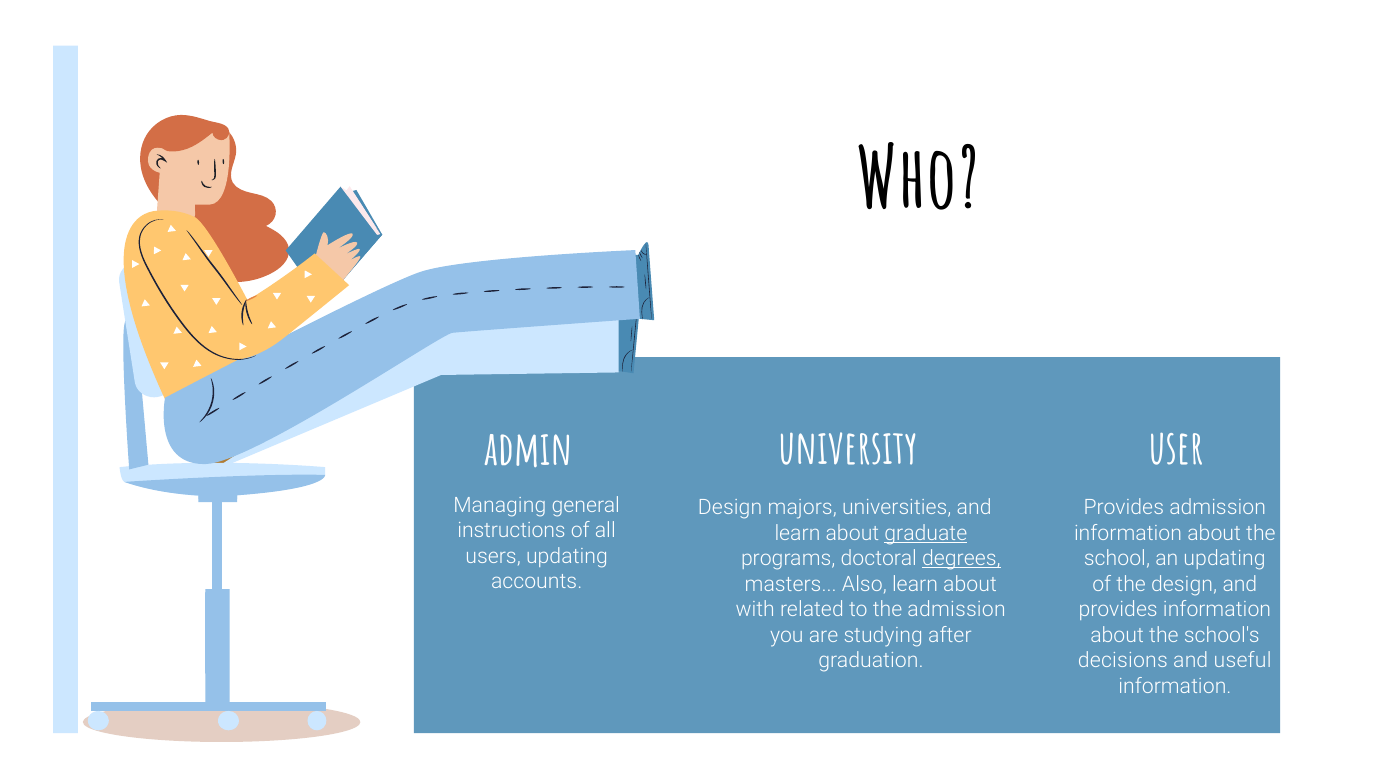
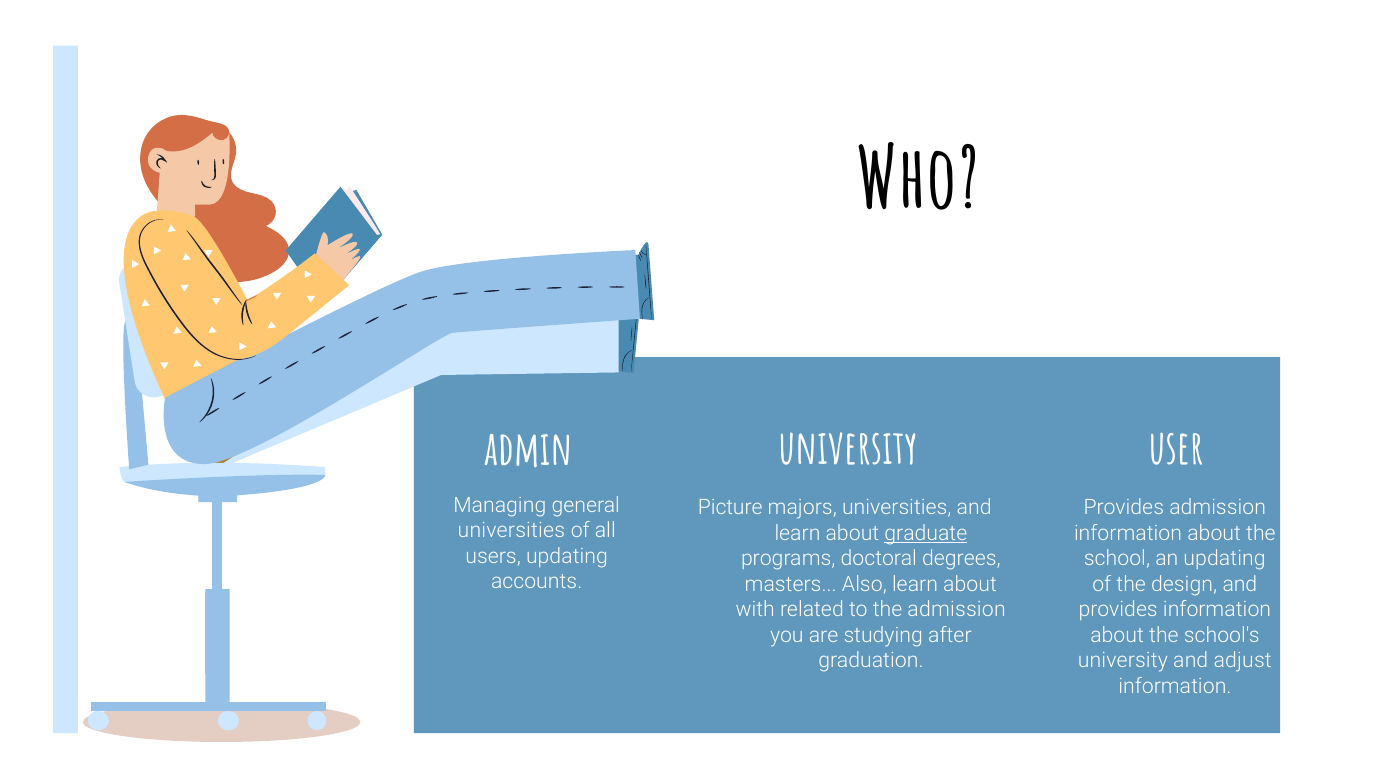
Design at (730, 508): Design -> Picture
instructions at (512, 531): instructions -> universities
degrees underline: present -> none
decisions at (1123, 661): decisions -> university
useful: useful -> adjust
